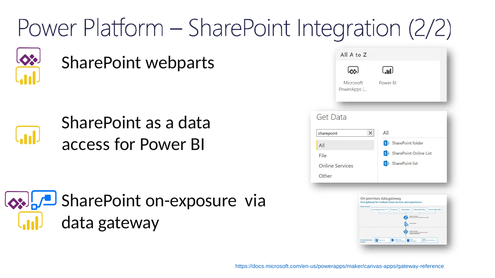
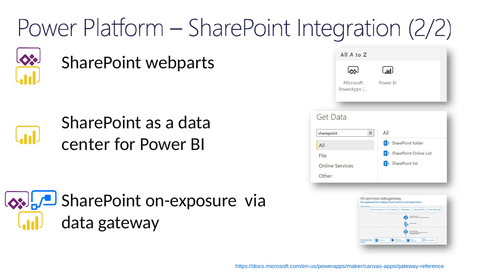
access: access -> center
